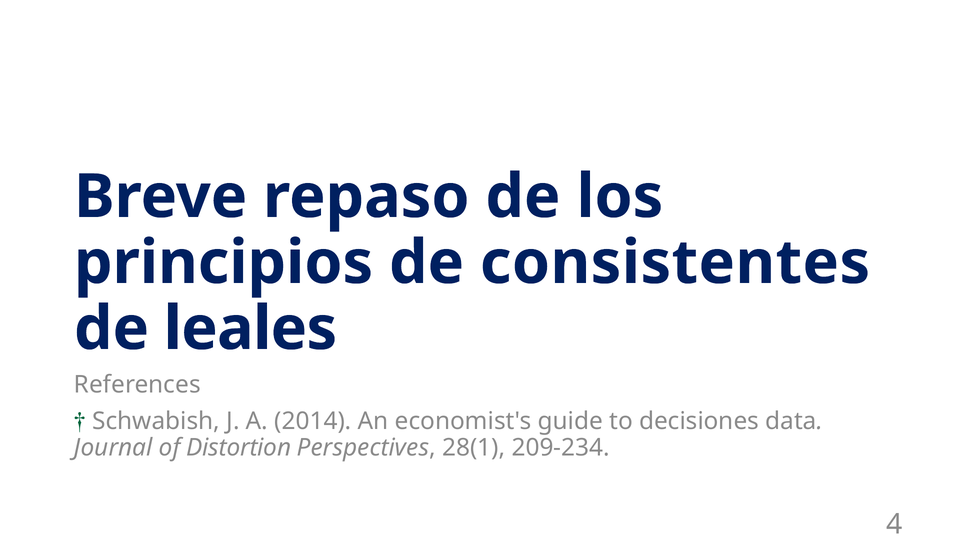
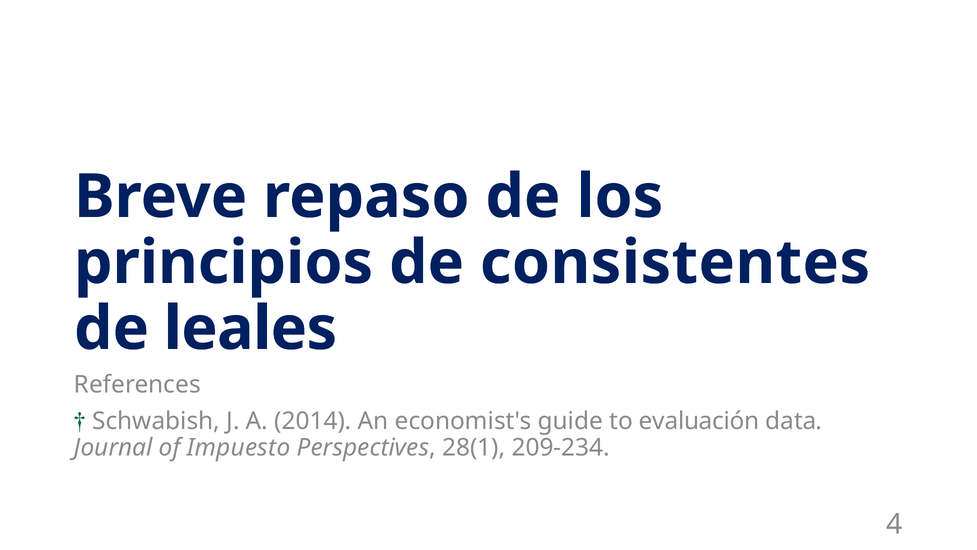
decisiones: decisiones -> evaluación
Distortion: Distortion -> Impuesto
